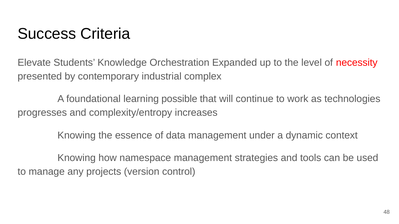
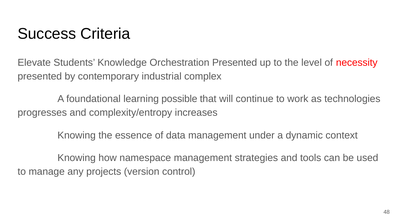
Orchestration Expanded: Expanded -> Presented
